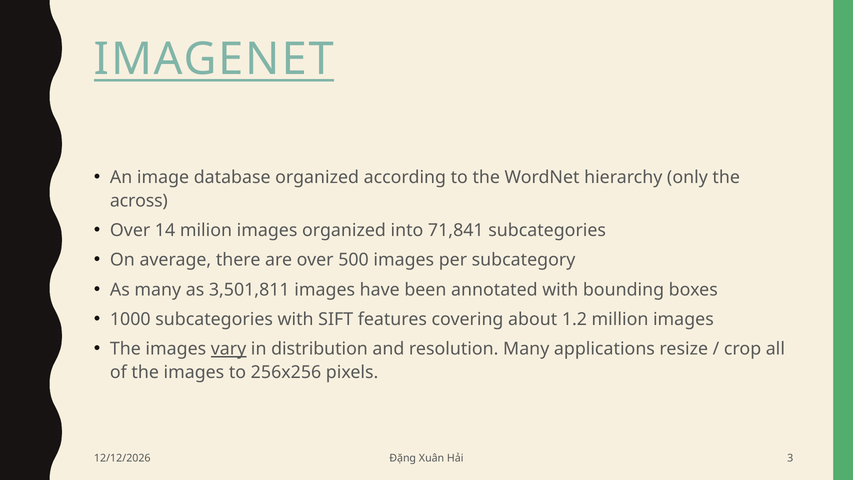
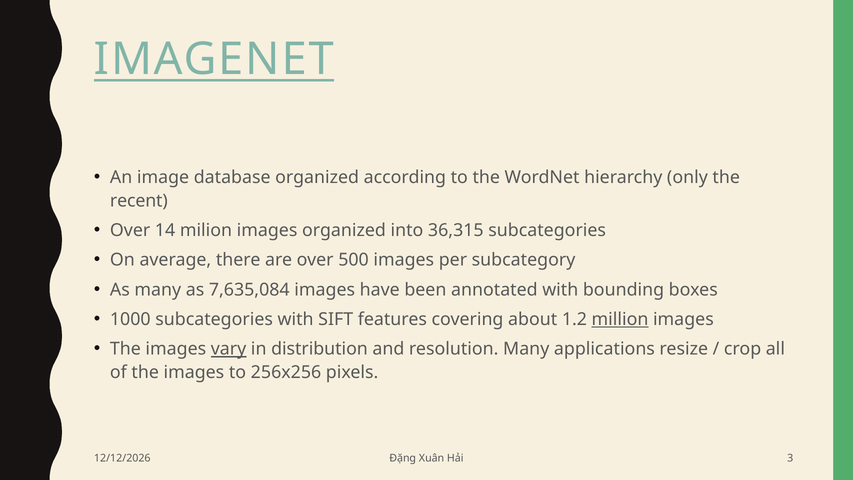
across: across -> recent
71,841: 71,841 -> 36,315
3,501,811: 3,501,811 -> 7,635,084
million underline: none -> present
